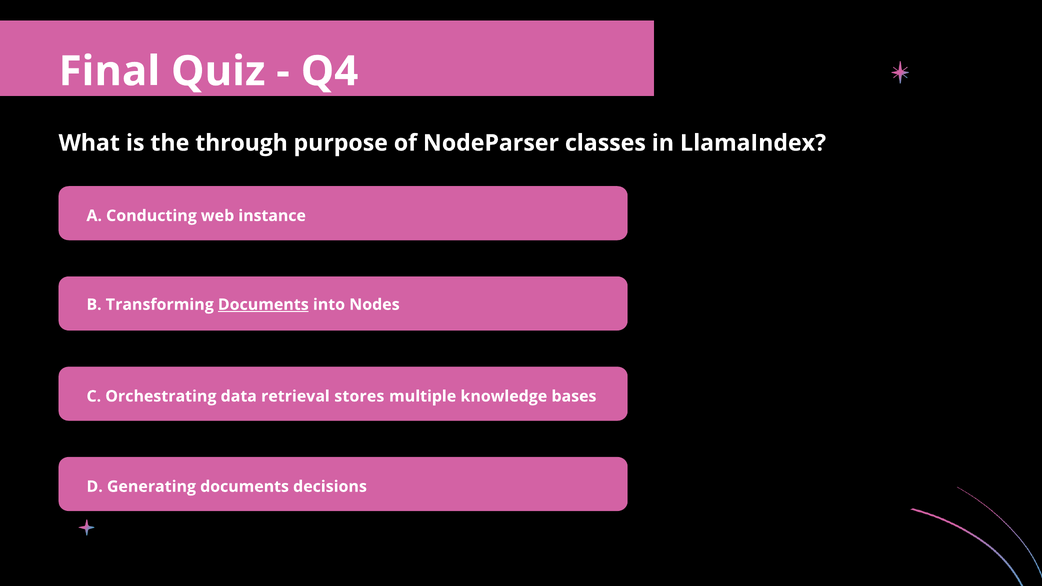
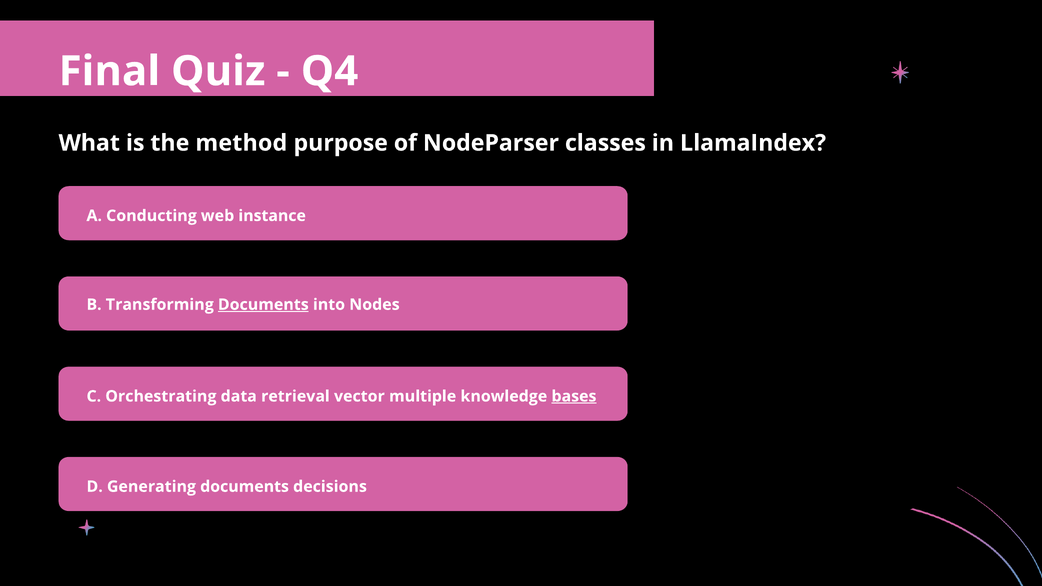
through: through -> method
stores: stores -> vector
bases underline: none -> present
